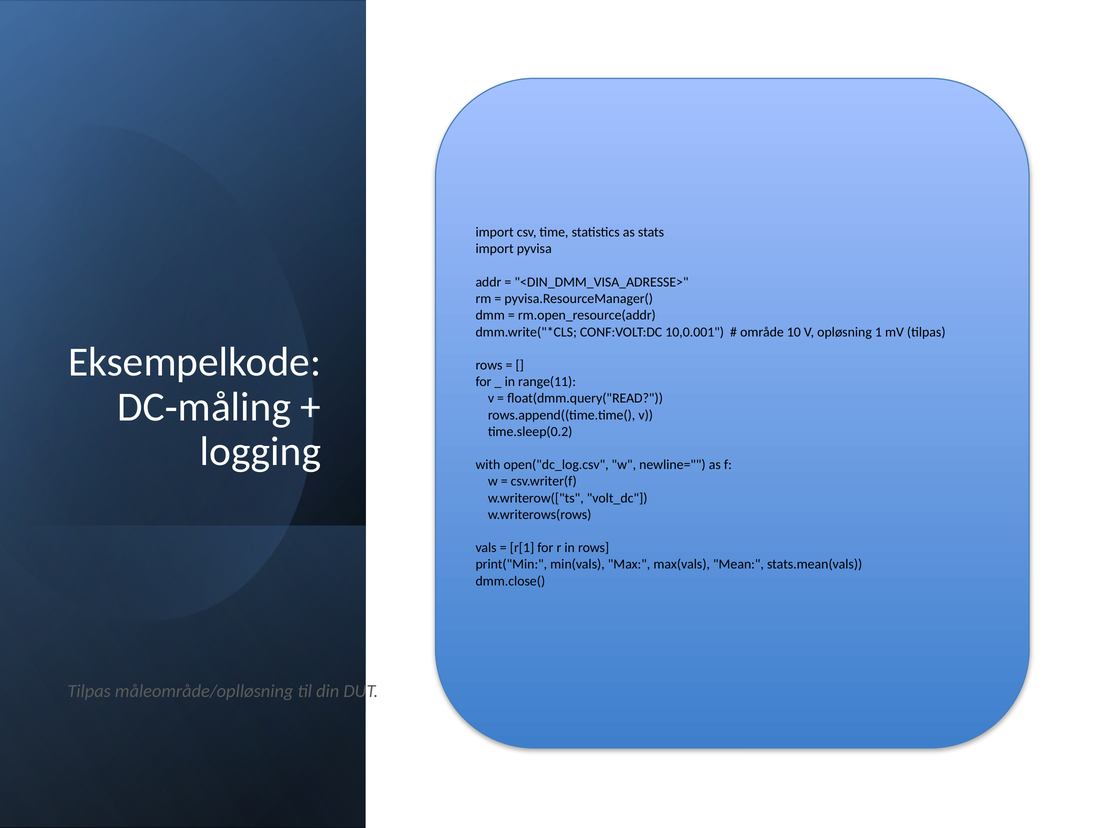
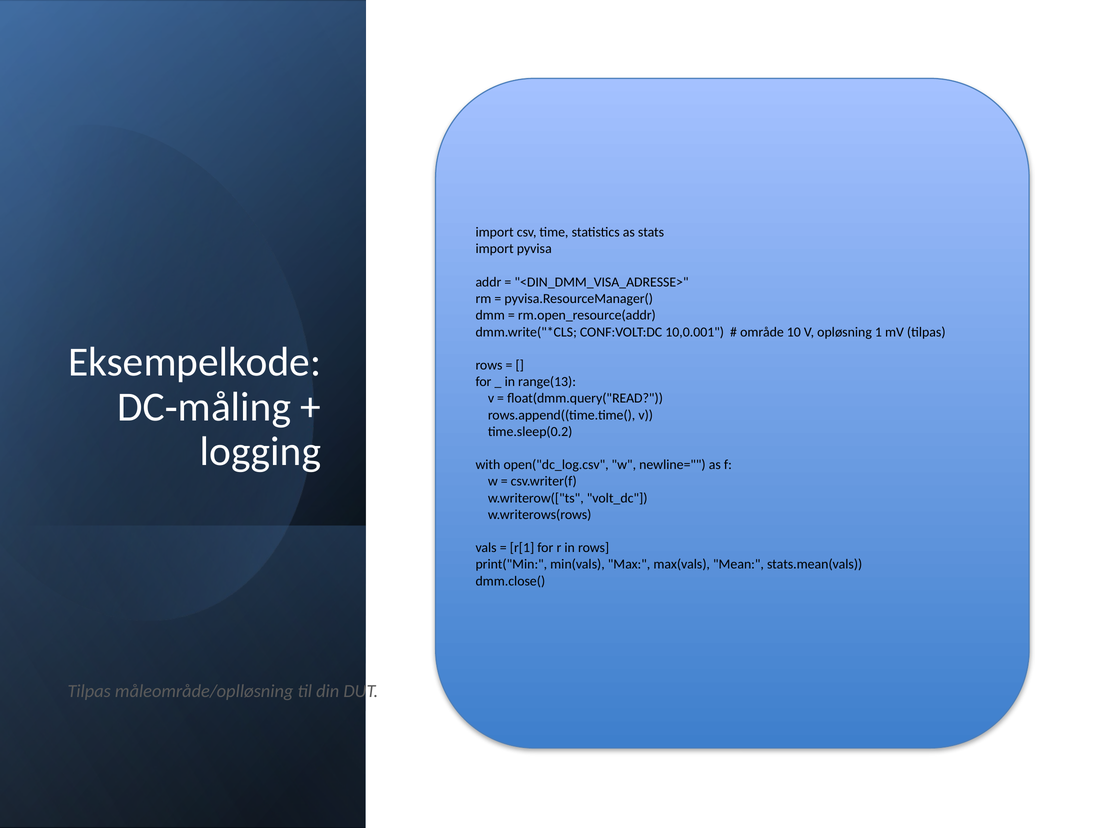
range(11: range(11 -> range(13
